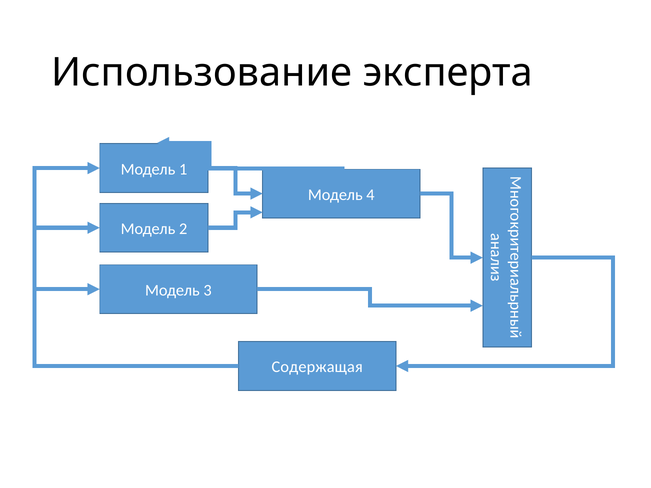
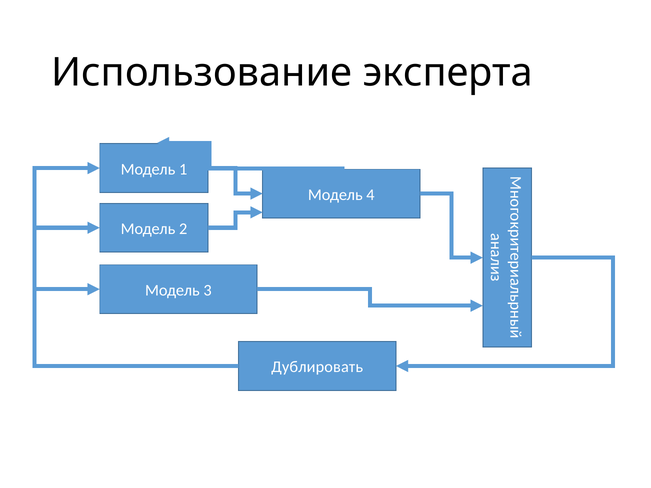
Содержащая: Содержащая -> Дублировать
